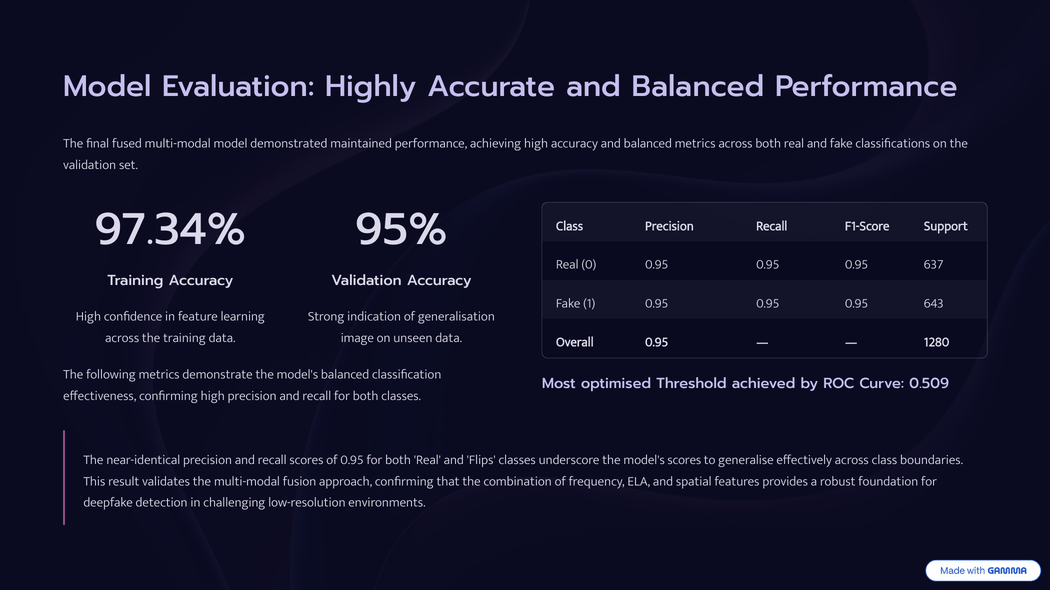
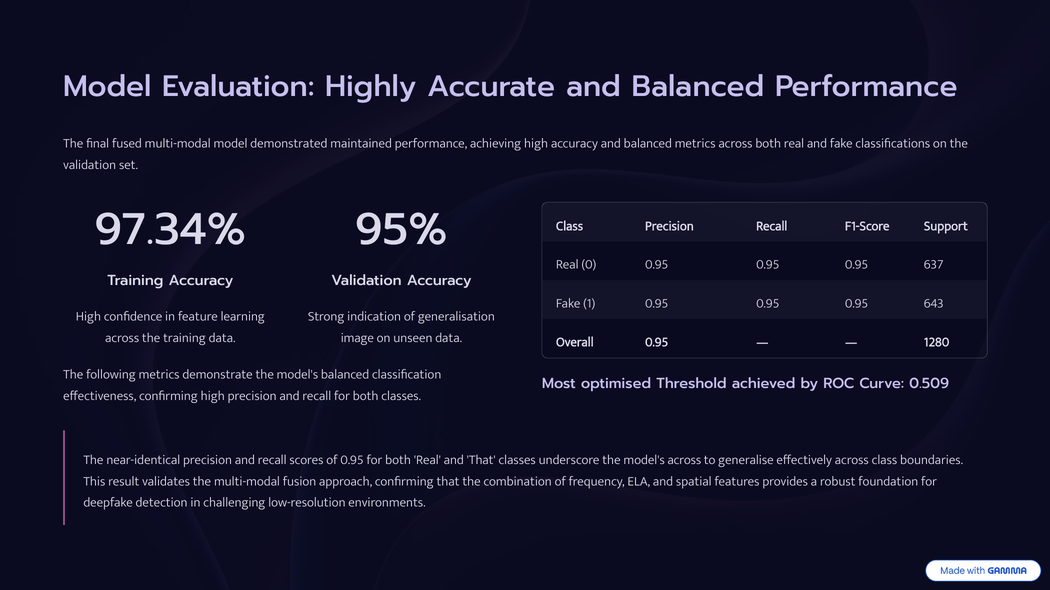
and Flips: Flips -> That
model's scores: scores -> across
